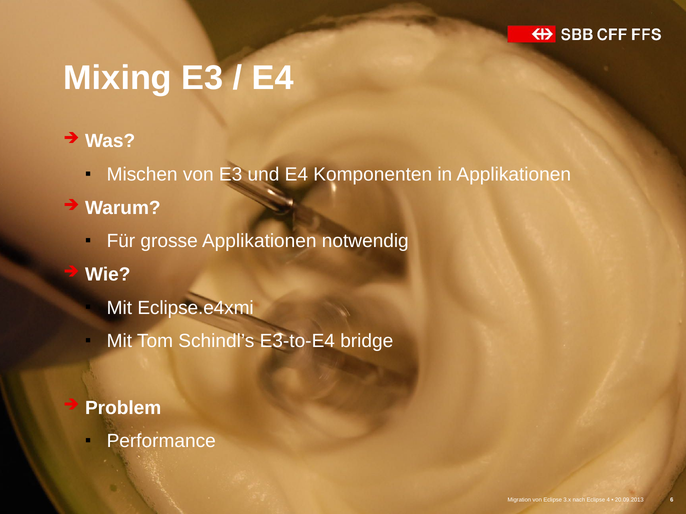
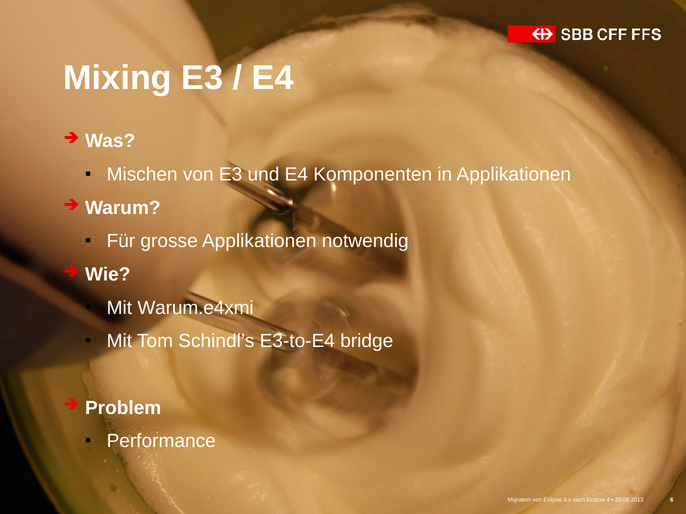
Eclipse.e4xmi: Eclipse.e4xmi -> Warum.e4xmi
